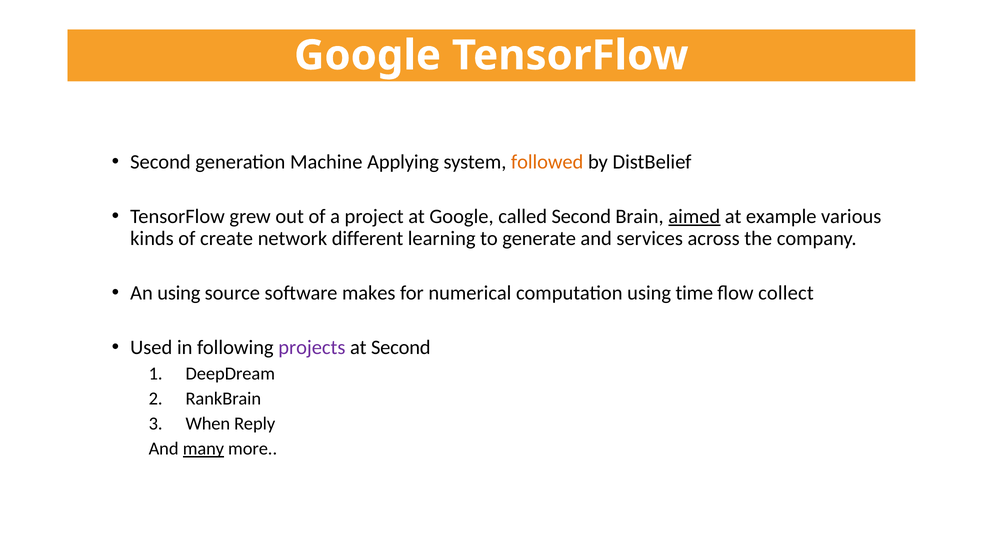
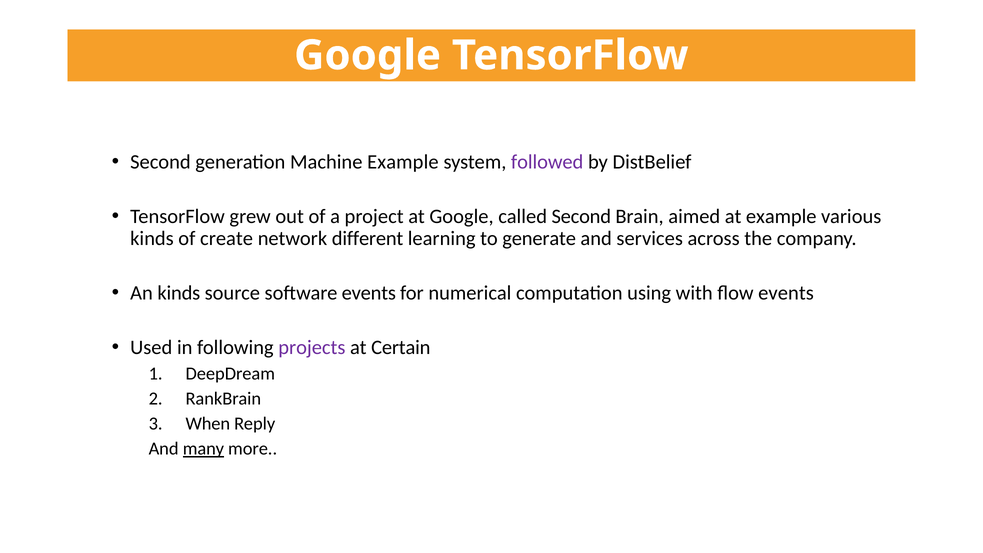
Machine Applying: Applying -> Example
followed colour: orange -> purple
aimed underline: present -> none
An using: using -> kinds
software makes: makes -> events
time: time -> with
flow collect: collect -> events
at Second: Second -> Certain
